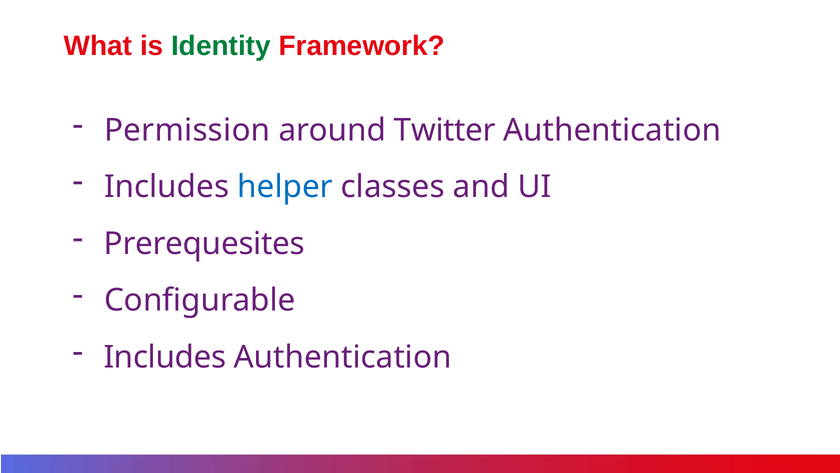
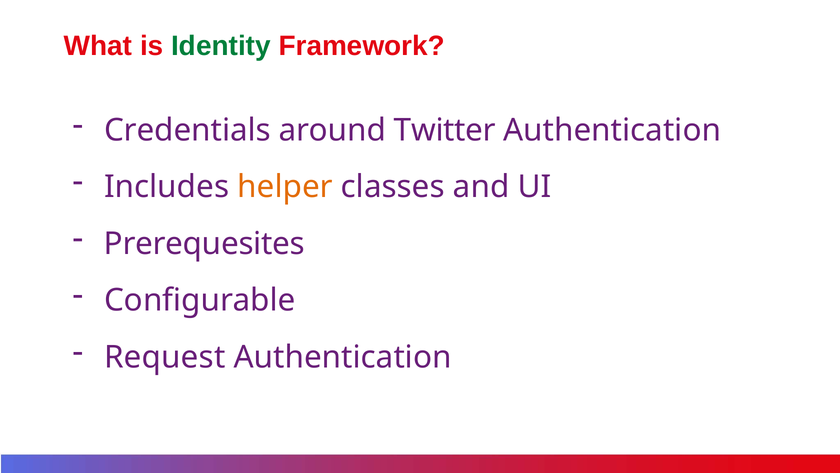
Permission: Permission -> Credentials
helper colour: blue -> orange
Includes at (165, 357): Includes -> Request
